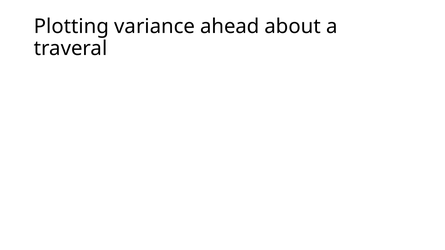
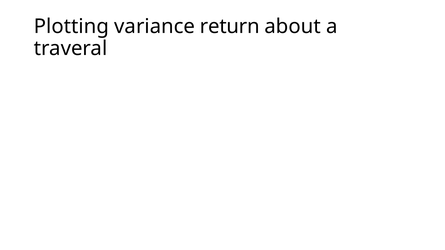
ahead: ahead -> return
